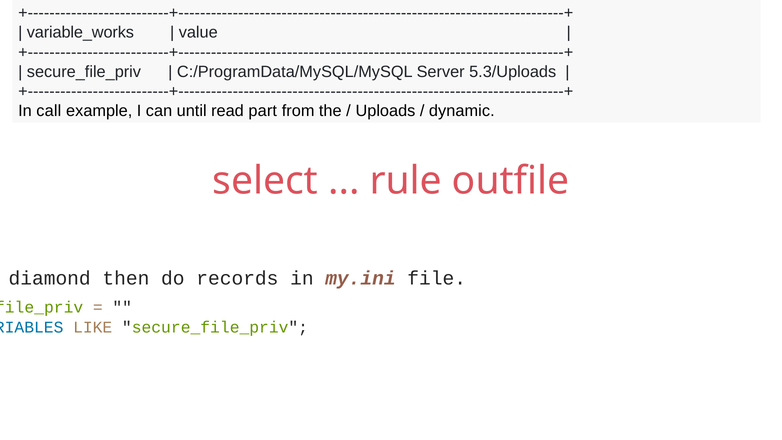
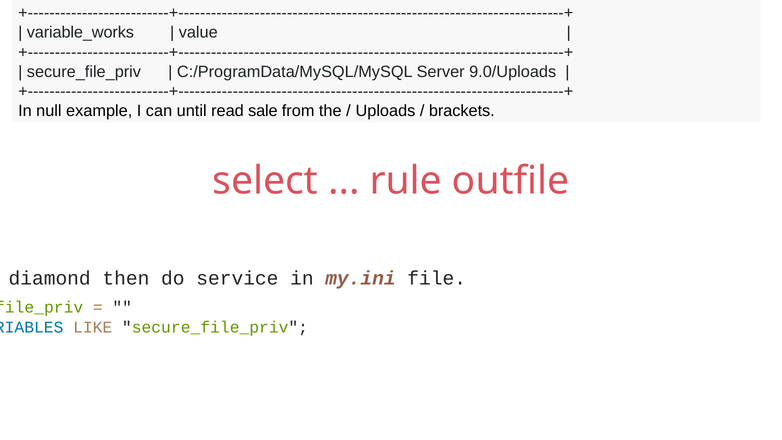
5.3/Uploads: 5.3/Uploads -> 9.0/Uploads
call: call -> null
part: part -> sale
dynamic: dynamic -> brackets
records: records -> service
